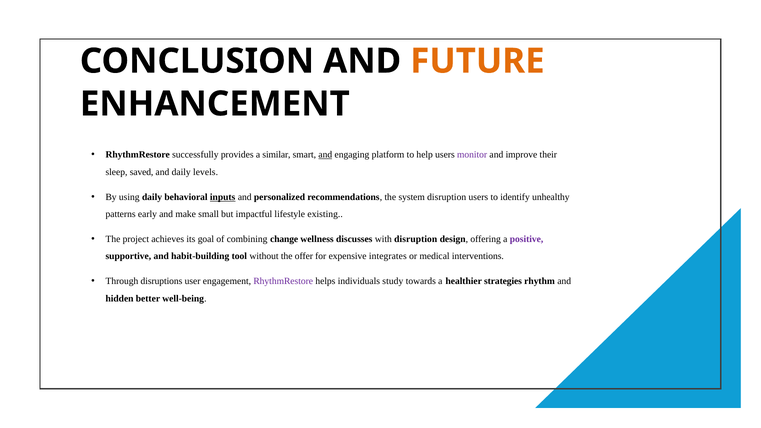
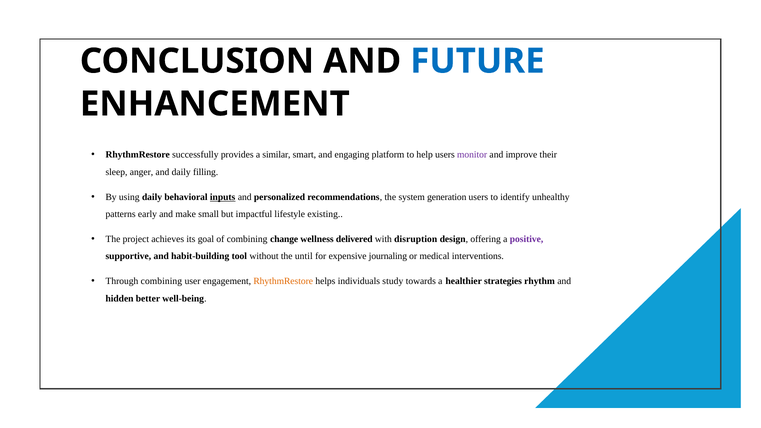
FUTURE colour: orange -> blue
and at (325, 155) underline: present -> none
saved: saved -> anger
levels: levels -> filling
system disruption: disruption -> generation
discusses: discusses -> delivered
offer: offer -> until
integrates: integrates -> journaling
Through disruptions: disruptions -> combining
RhythmRestore at (283, 281) colour: purple -> orange
